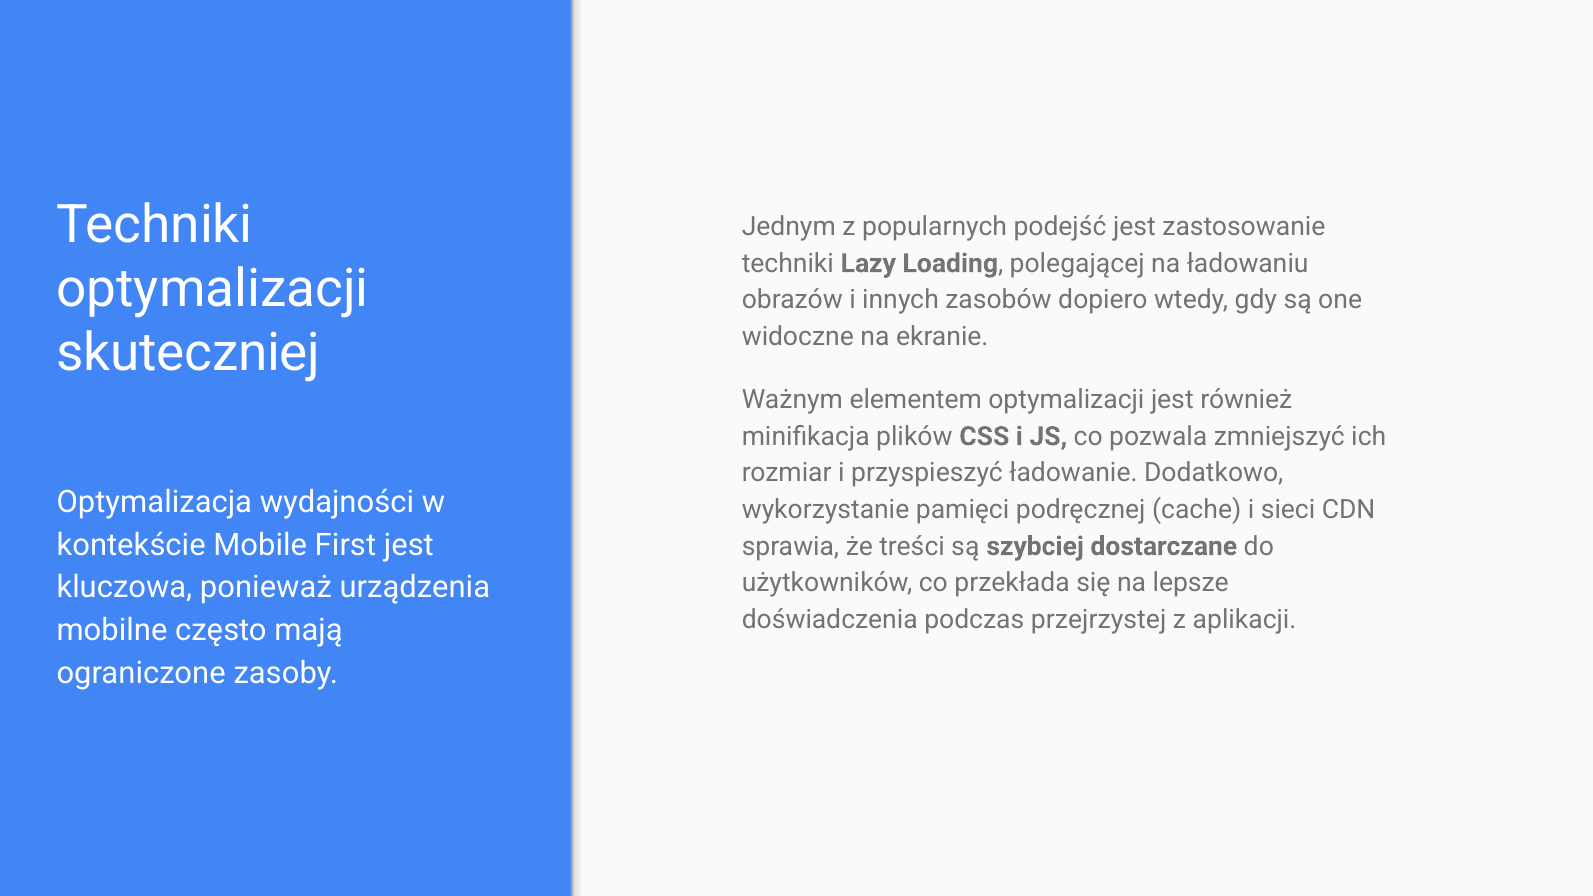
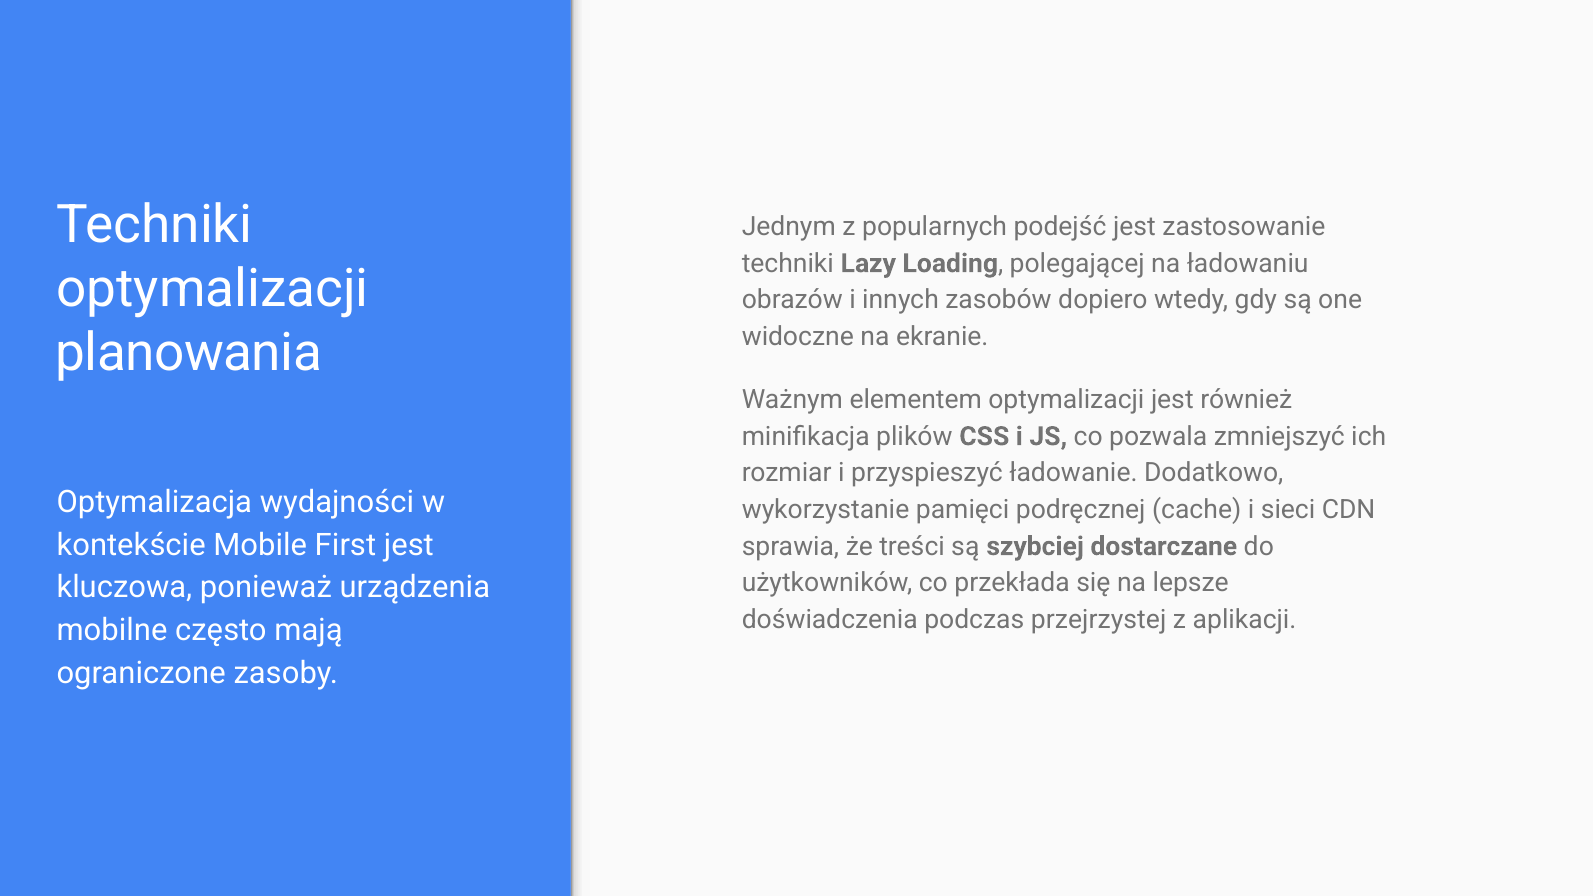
skuteczniej: skuteczniej -> planowania
